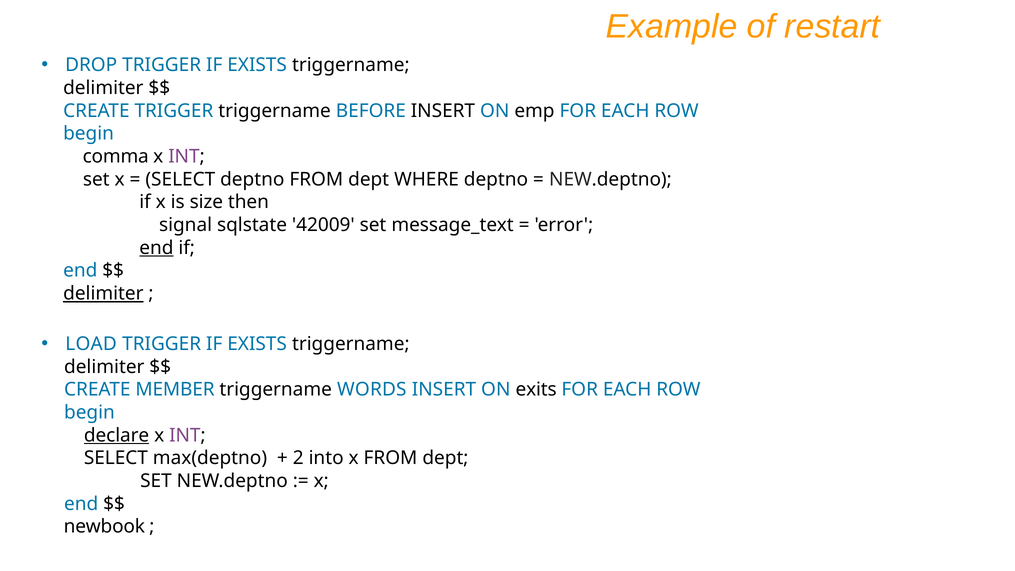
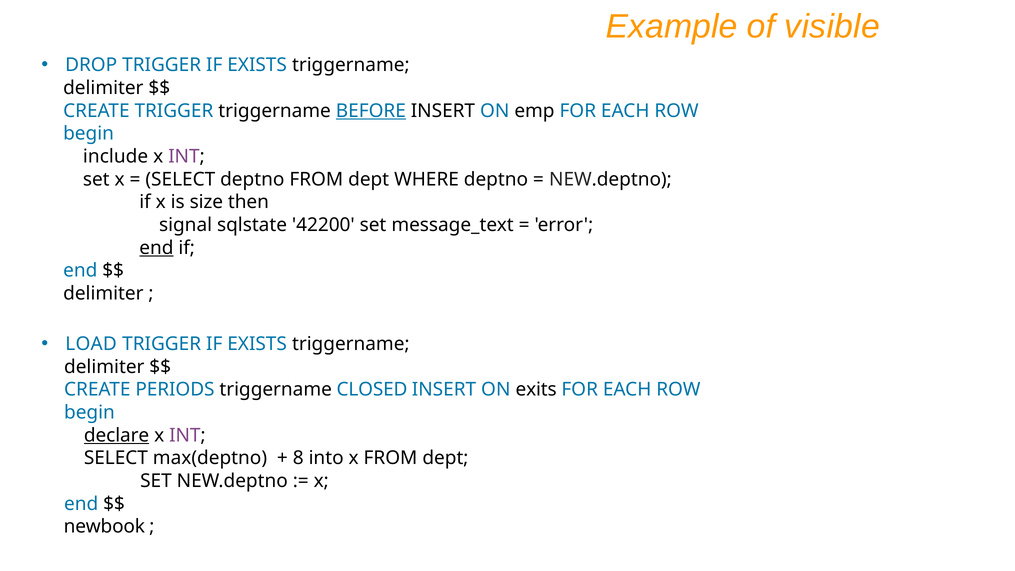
restart: restart -> visible
BEFORE underline: none -> present
comma: comma -> include
42009: 42009 -> 42200
delimiter at (103, 294) underline: present -> none
MEMBER: MEMBER -> PERIODS
WORDS: WORDS -> CLOSED
2: 2 -> 8
